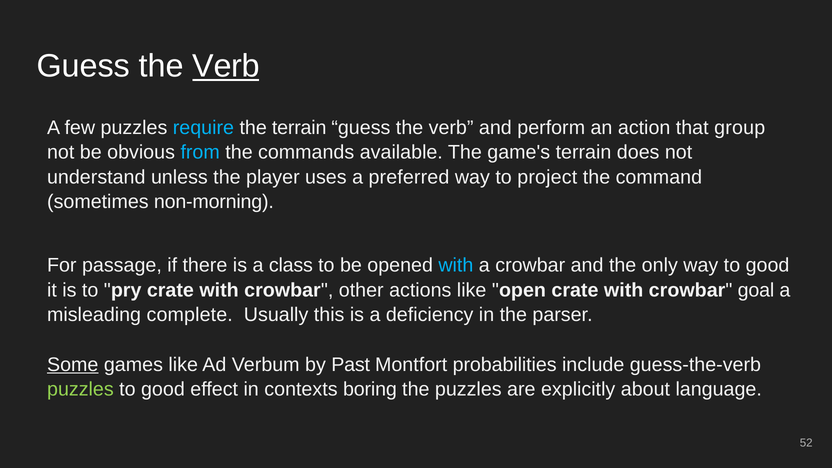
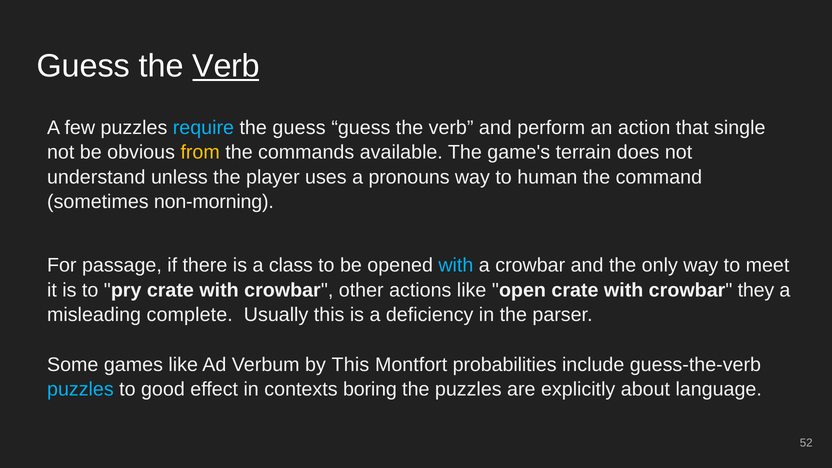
the terrain: terrain -> guess
group: group -> single
from colour: light blue -> yellow
preferred: preferred -> pronouns
project: project -> human
way to good: good -> meet
goal: goal -> they
Some underline: present -> none
by Past: Past -> This
puzzles at (80, 389) colour: light green -> light blue
